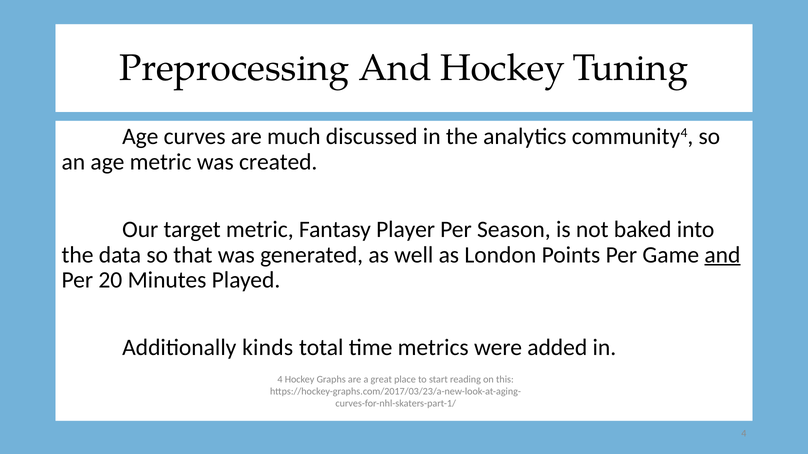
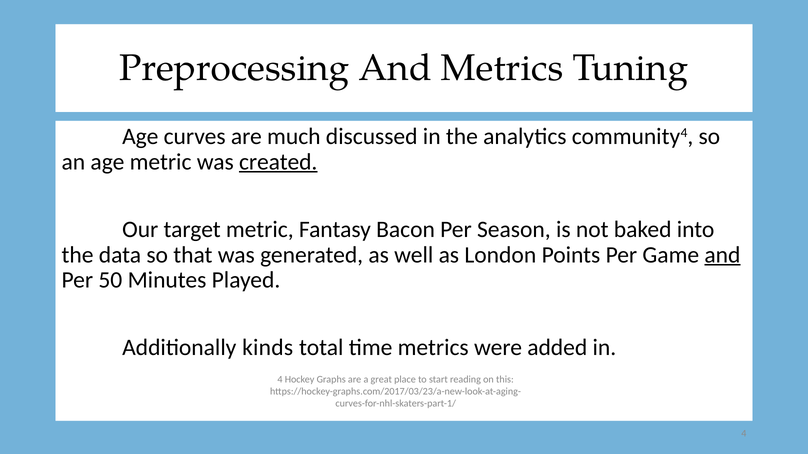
And Hockey: Hockey -> Metrics
created underline: none -> present
Player: Player -> Bacon
20: 20 -> 50
